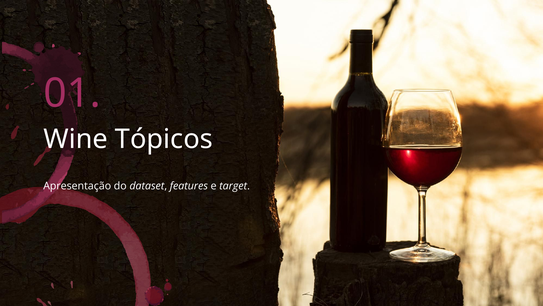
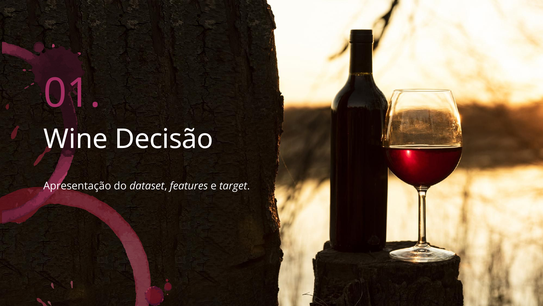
Tópicos: Tópicos -> Decisão
